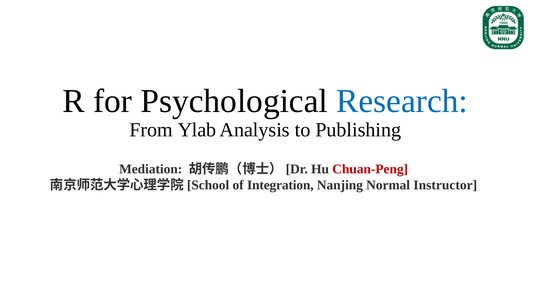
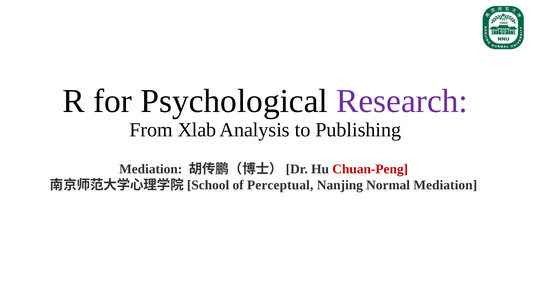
Research colour: blue -> purple
Ylab: Ylab -> Xlab
Integration: Integration -> Perceptual
Normal Instructor: Instructor -> Mediation
